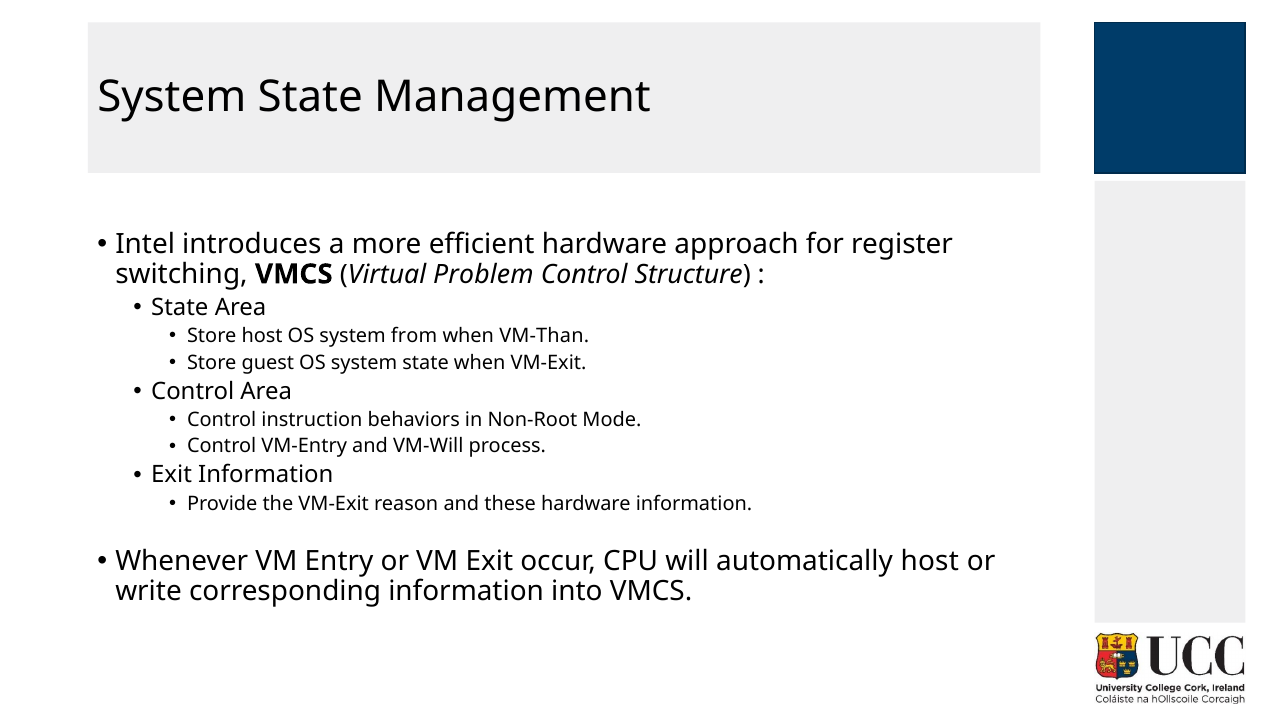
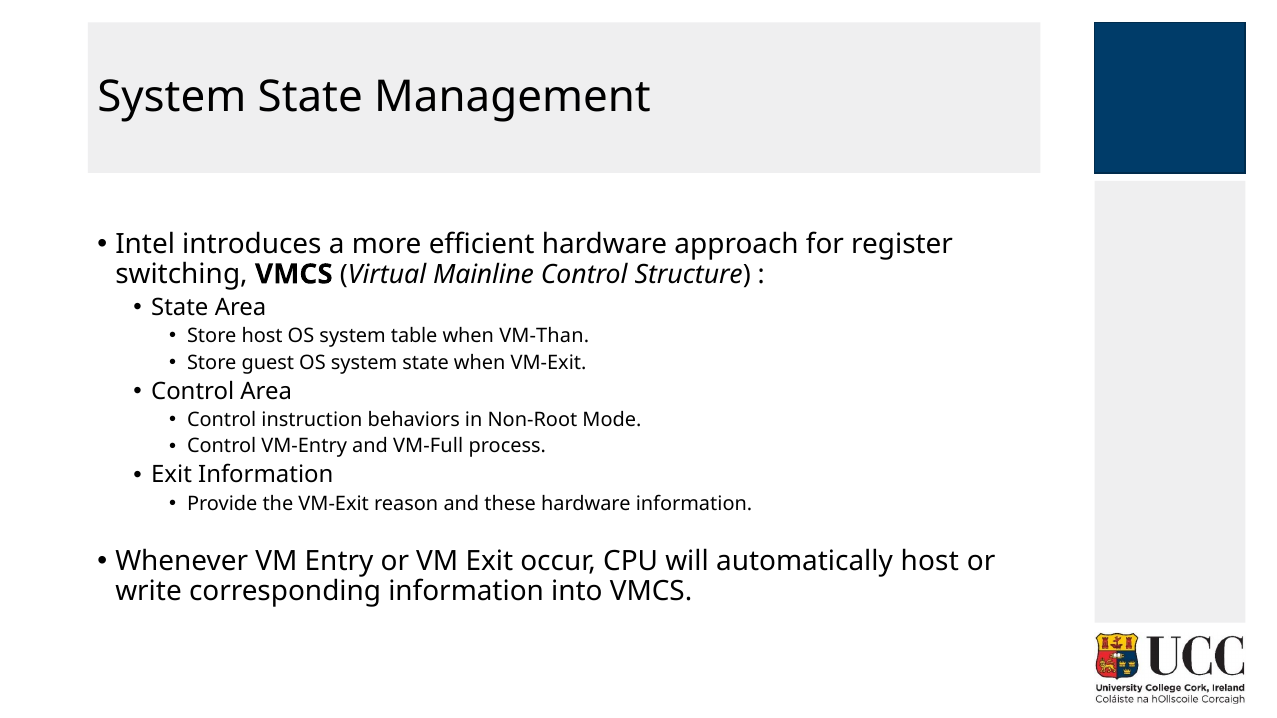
Problem: Problem -> Mainline
from: from -> table
VM-Will: VM-Will -> VM-Full
